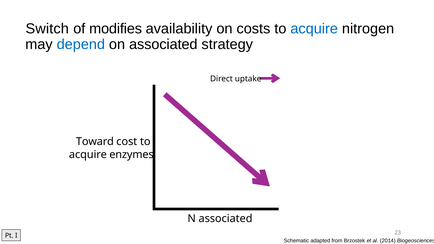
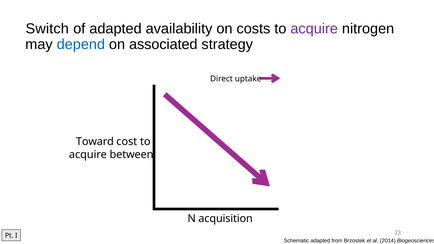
of modifies: modifies -> adapted
acquire at (314, 29) colour: blue -> purple
enzymes: enzymes -> between
N associated: associated -> acquisition
